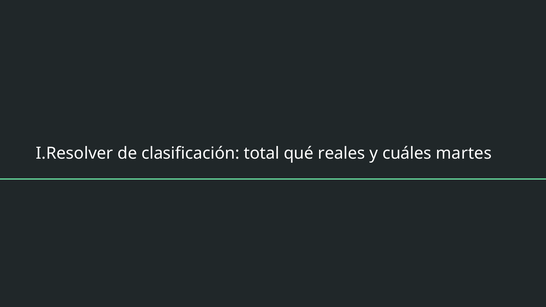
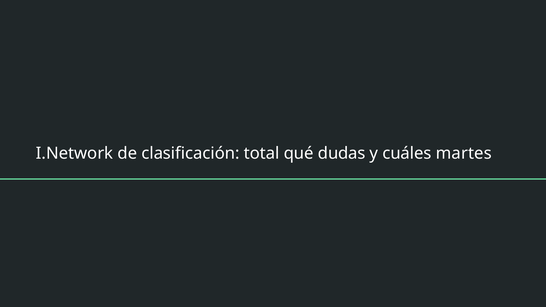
I.Resolver: I.Resolver -> I.Network
reales: reales -> dudas
